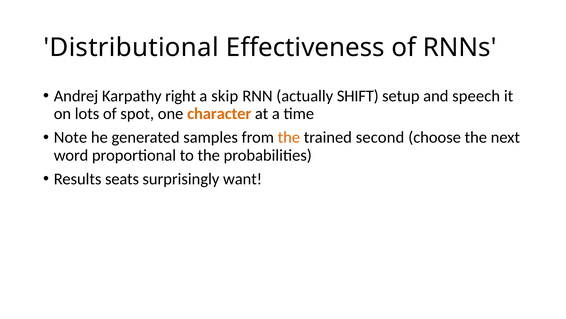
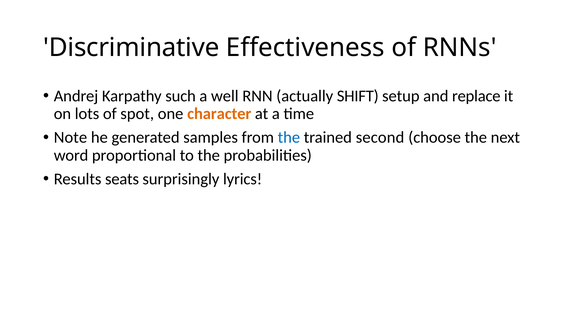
Distributional: Distributional -> Discriminative
right: right -> such
skip: skip -> well
speech: speech -> replace
the at (289, 137) colour: orange -> blue
want: want -> lyrics
